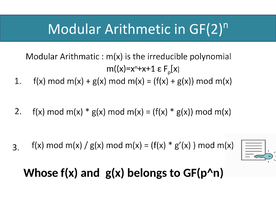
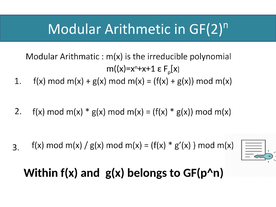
Whose: Whose -> Within
